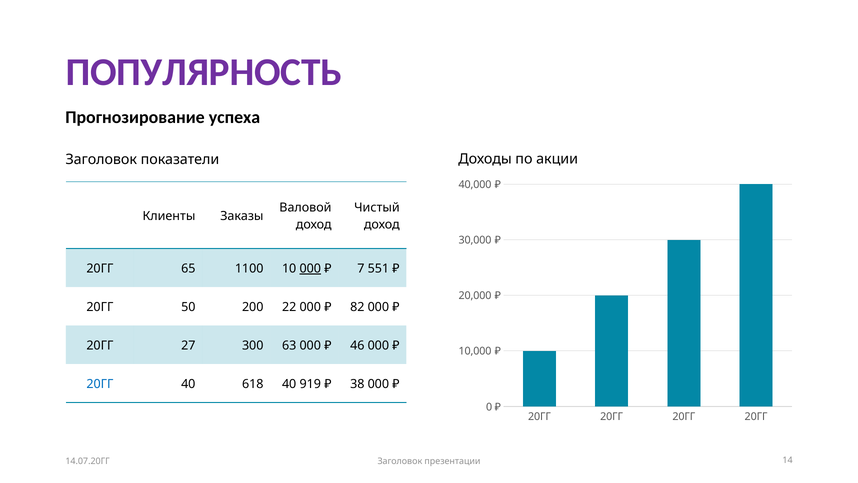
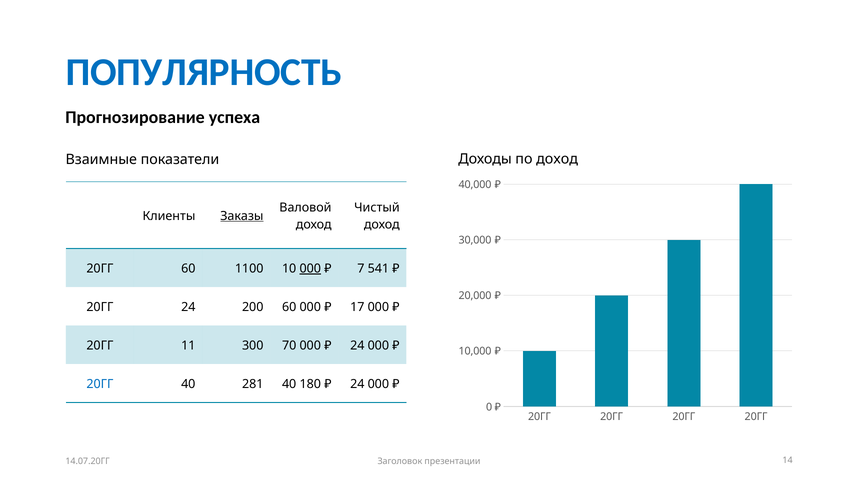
ПОПУЛЯРНОСТЬ colour: purple -> blue
по акции: акции -> доход
Заголовок at (101, 159): Заголовок -> Взаимные
Заказы underline: none -> present
20ГГ 65: 65 -> 60
551: 551 -> 541
20ГГ 50: 50 -> 24
200 22: 22 -> 60
82: 82 -> 17
27: 27 -> 11
63: 63 -> 70
46 at (357, 345): 46 -> 24
618: 618 -> 281
919: 919 -> 180
38 at (357, 384): 38 -> 24
